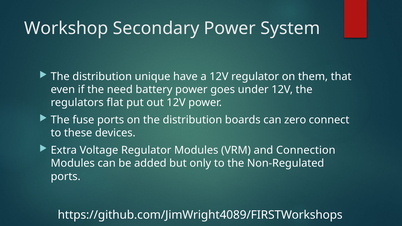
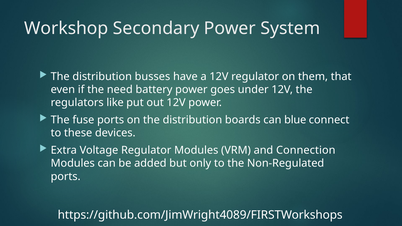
unique: unique -> busses
flat: flat -> like
zero: zero -> blue
